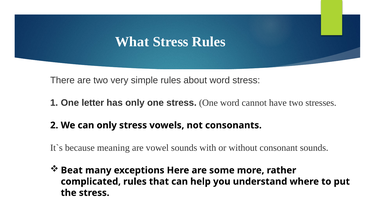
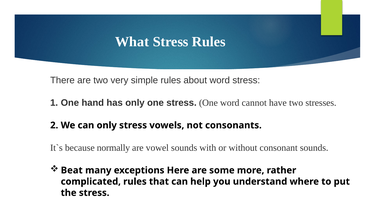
letter: letter -> hand
meaning: meaning -> normally
